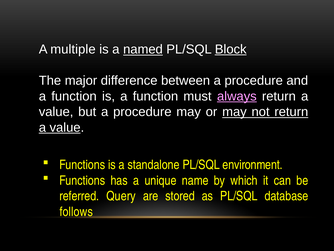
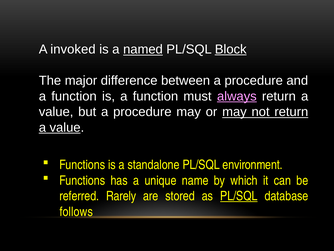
multiple: multiple -> invoked
Query: Query -> Rarely
PL/SQL at (239, 196) underline: none -> present
